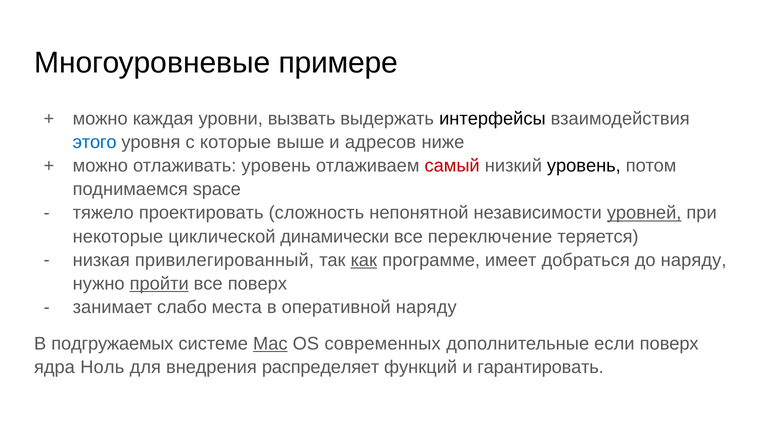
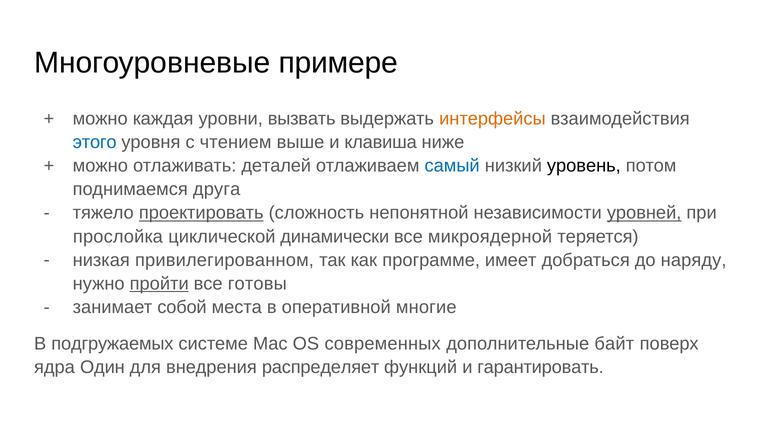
интерфейсы colour: black -> orange
которые: которые -> чтением
адресов: адресов -> клавиша
отлаживать уровень: уровень -> деталей
самый colour: red -> blue
space: space -> друга
проектировать underline: none -> present
некоторые: некоторые -> прослойка
переключение: переключение -> микроядерной
привилегированный: привилегированный -> привилегированном
как underline: present -> none
все поверх: поверх -> готовы
слабо: слабо -> собой
оперативной наряду: наряду -> многие
Mac underline: present -> none
если: если -> байт
Ноль: Ноль -> Один
